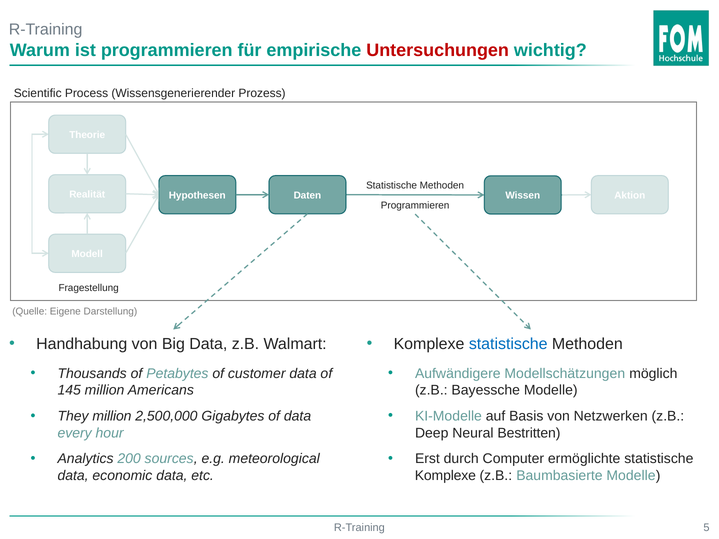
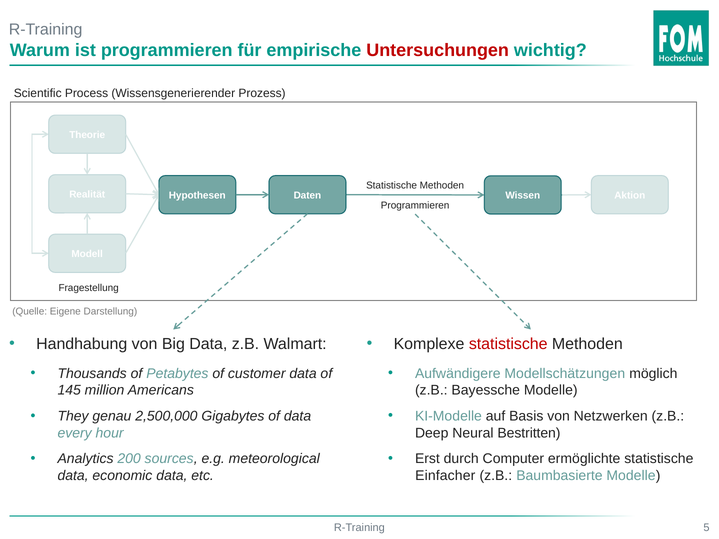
statistische at (508, 344) colour: blue -> red
They million: million -> genau
Komplexe at (445, 476): Komplexe -> Einfacher
